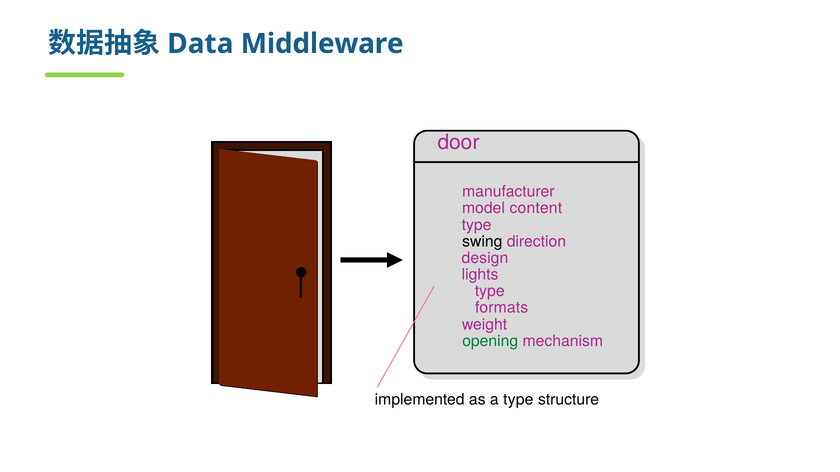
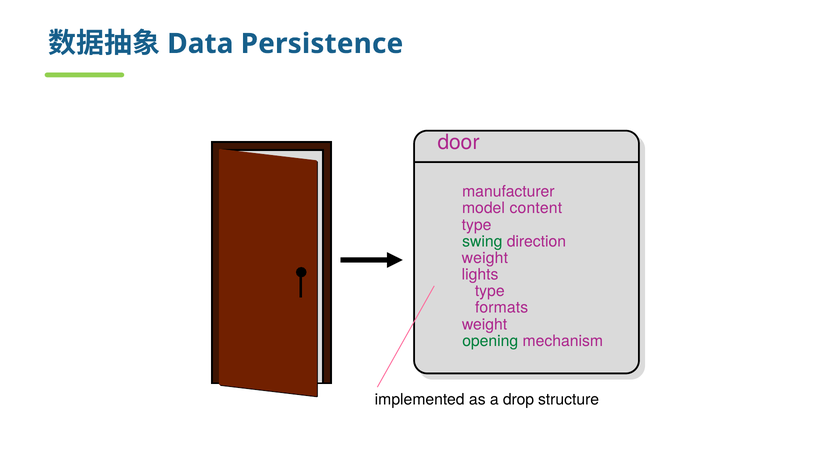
Middleware: Middleware -> Persistence
swing colour: black -> green
design at (485, 258): design -> weight
a type: type -> drop
